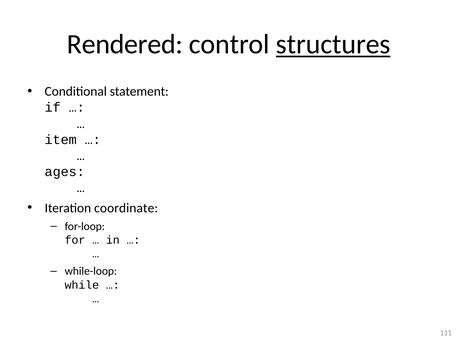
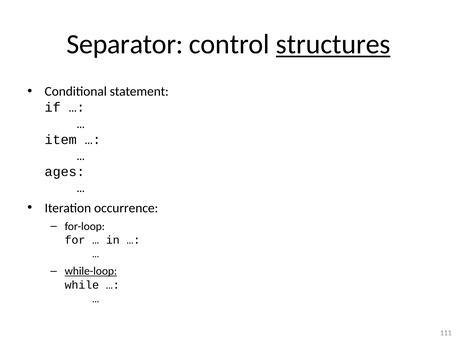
Rendered: Rendered -> Separator
coordinate: coordinate -> occurrence
while-loop underline: none -> present
